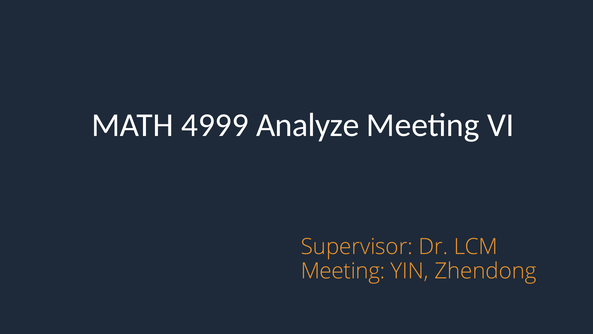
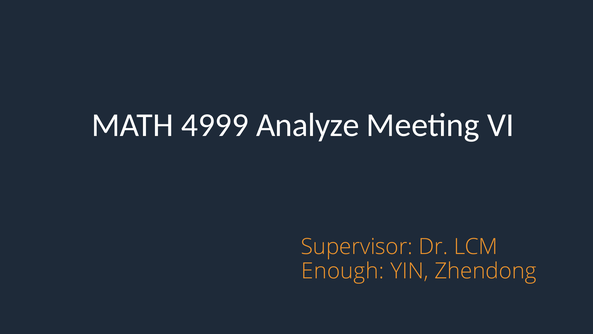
Meeting at (343, 271): Meeting -> Enough
